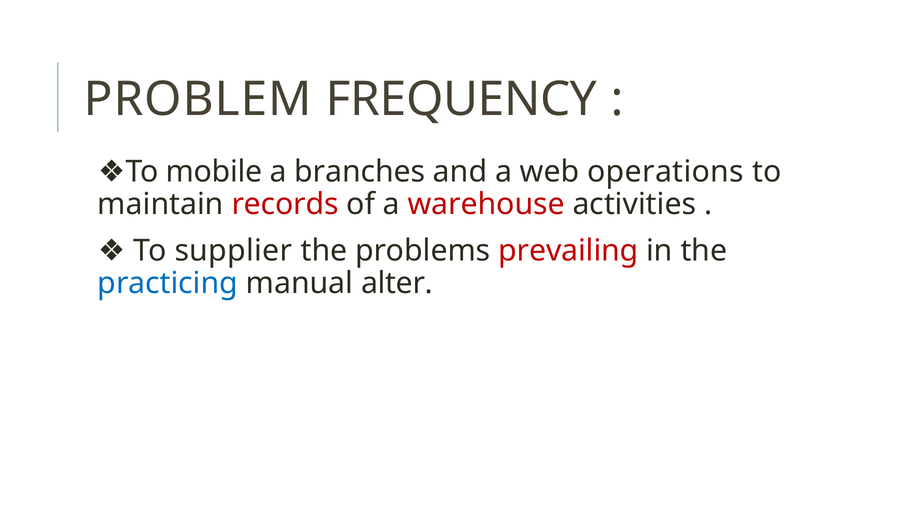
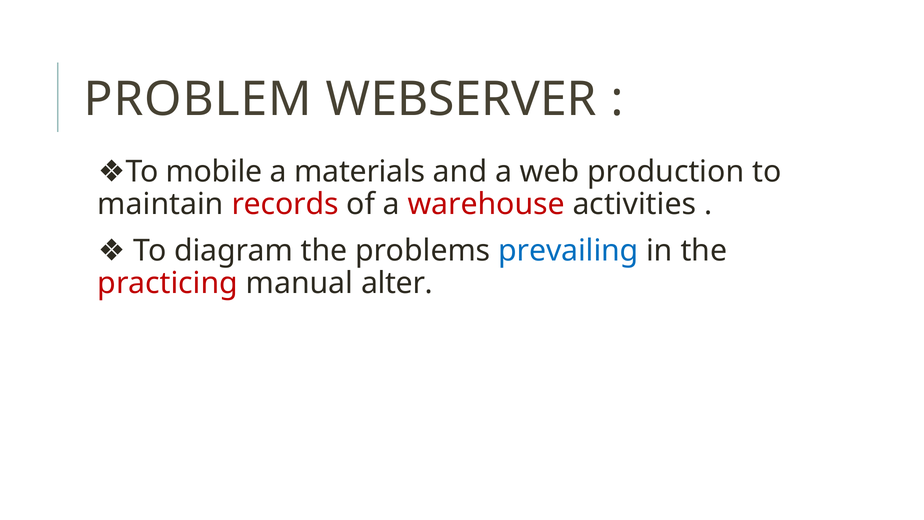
FREQUENCY: FREQUENCY -> WEBSERVER
branches: branches -> materials
operations: operations -> production
supplier: supplier -> diagram
prevailing colour: red -> blue
practicing colour: blue -> red
